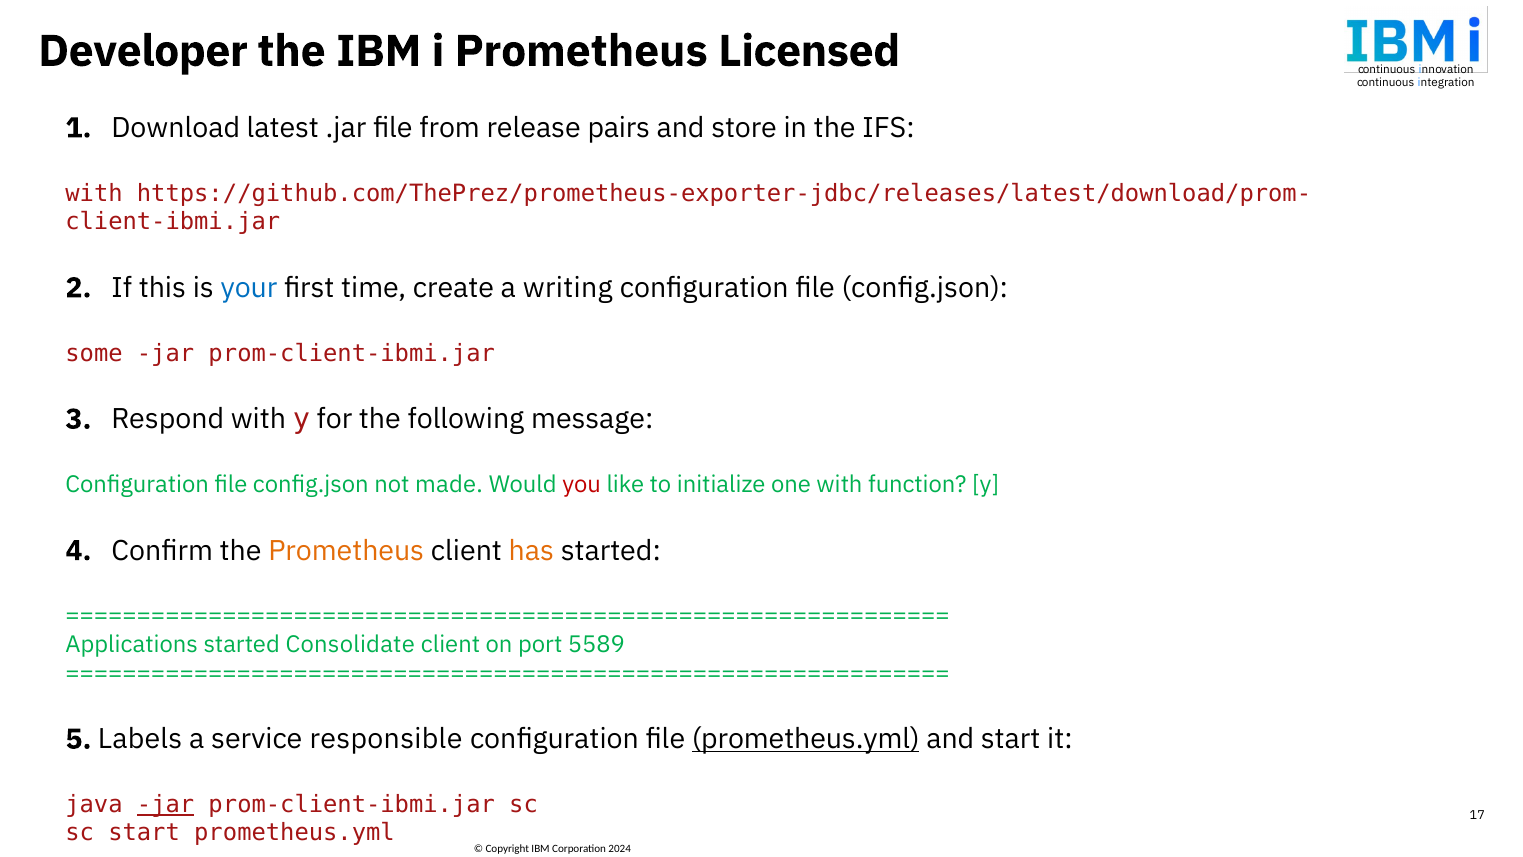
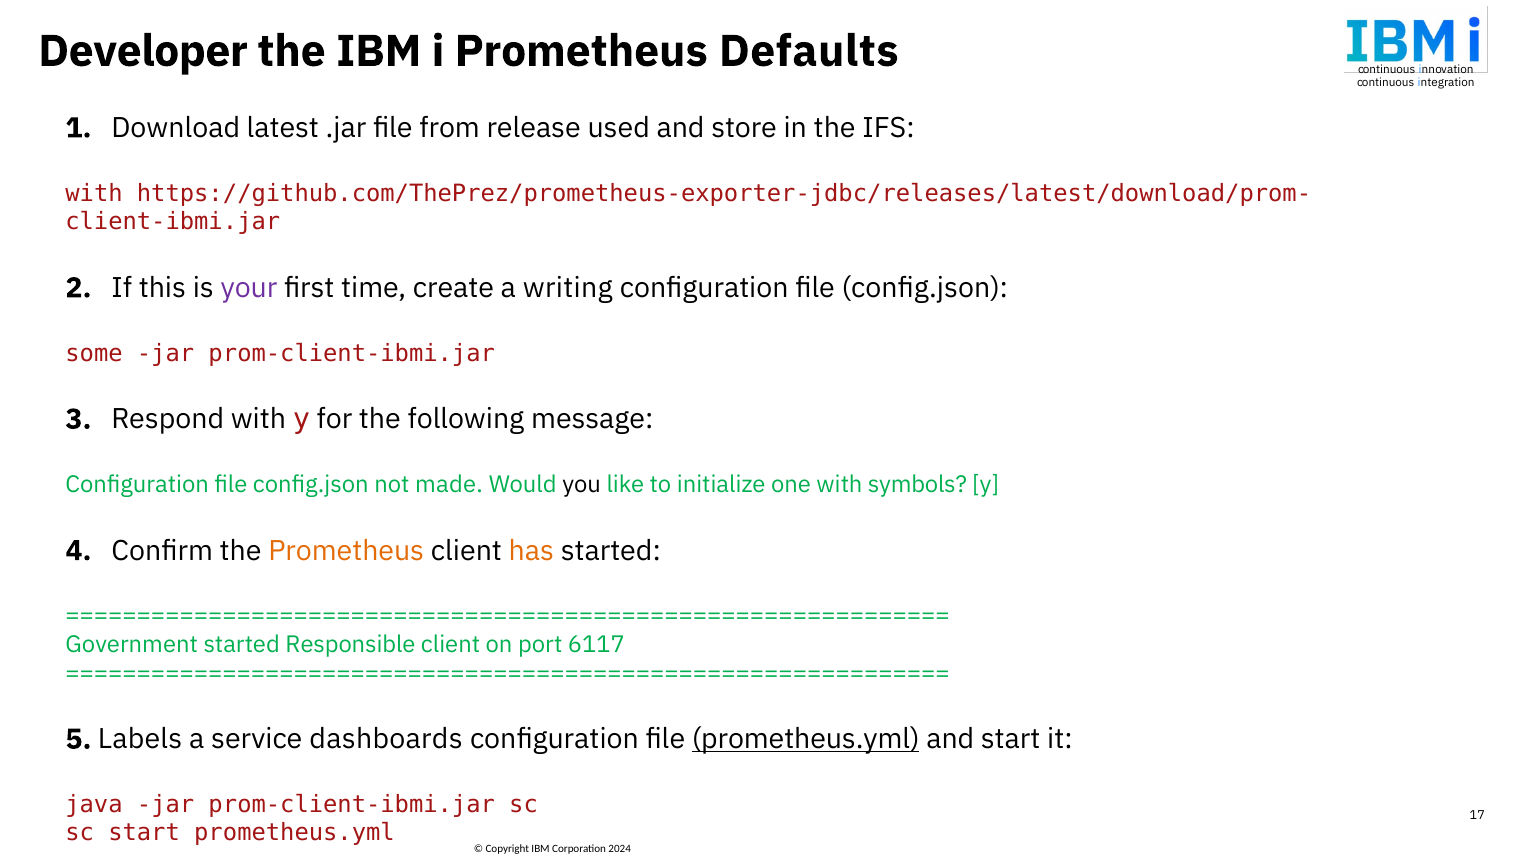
Licensed: Licensed -> Defaults
pairs: pairs -> used
your colour: blue -> purple
you colour: red -> black
function: function -> symbols
Applications: Applications -> Government
Consolidate: Consolidate -> Responsible
5589: 5589 -> 6117
responsible: responsible -> dashboards
jar at (166, 804) underline: present -> none
